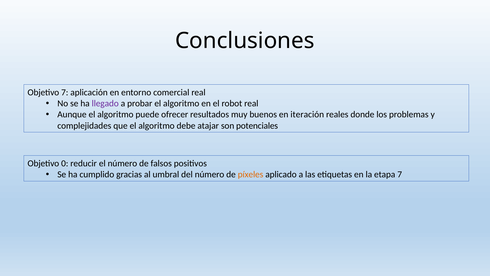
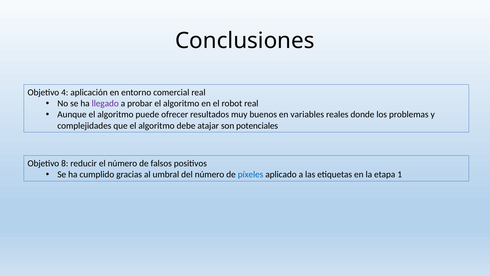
Objetivo 7: 7 -> 4
iteración: iteración -> variables
0: 0 -> 8
píxeles colour: orange -> blue
etapa 7: 7 -> 1
